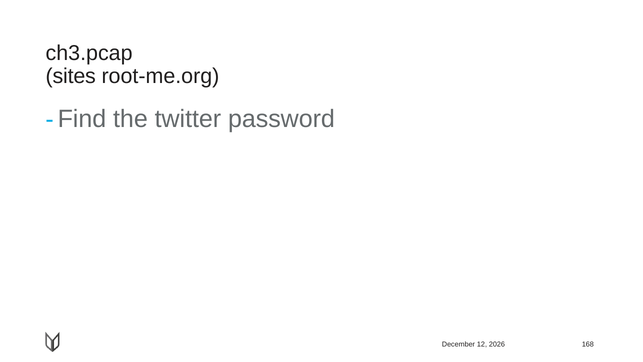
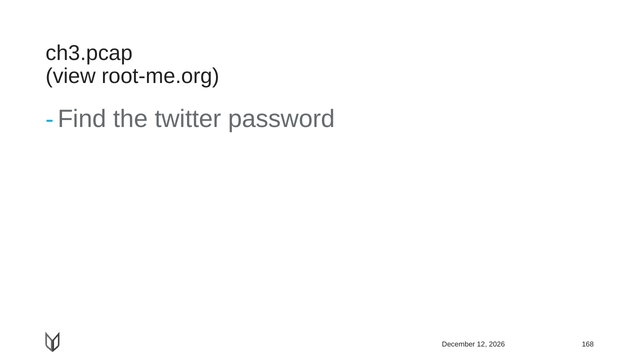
sites: sites -> view
